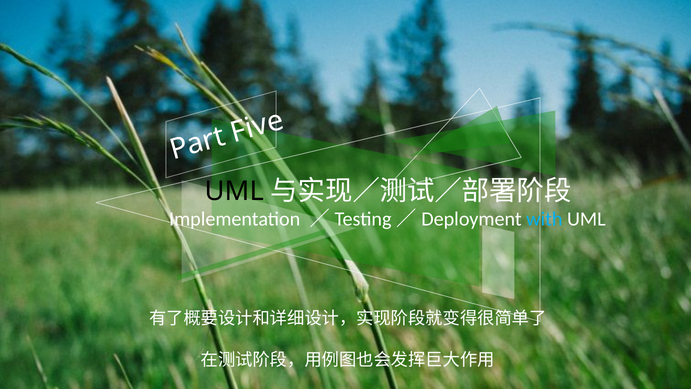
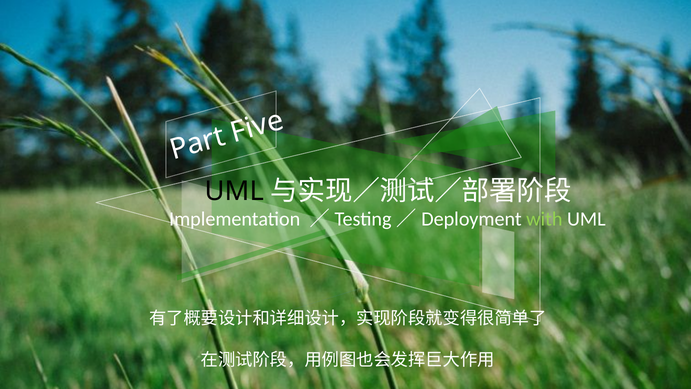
with colour: light blue -> light green
